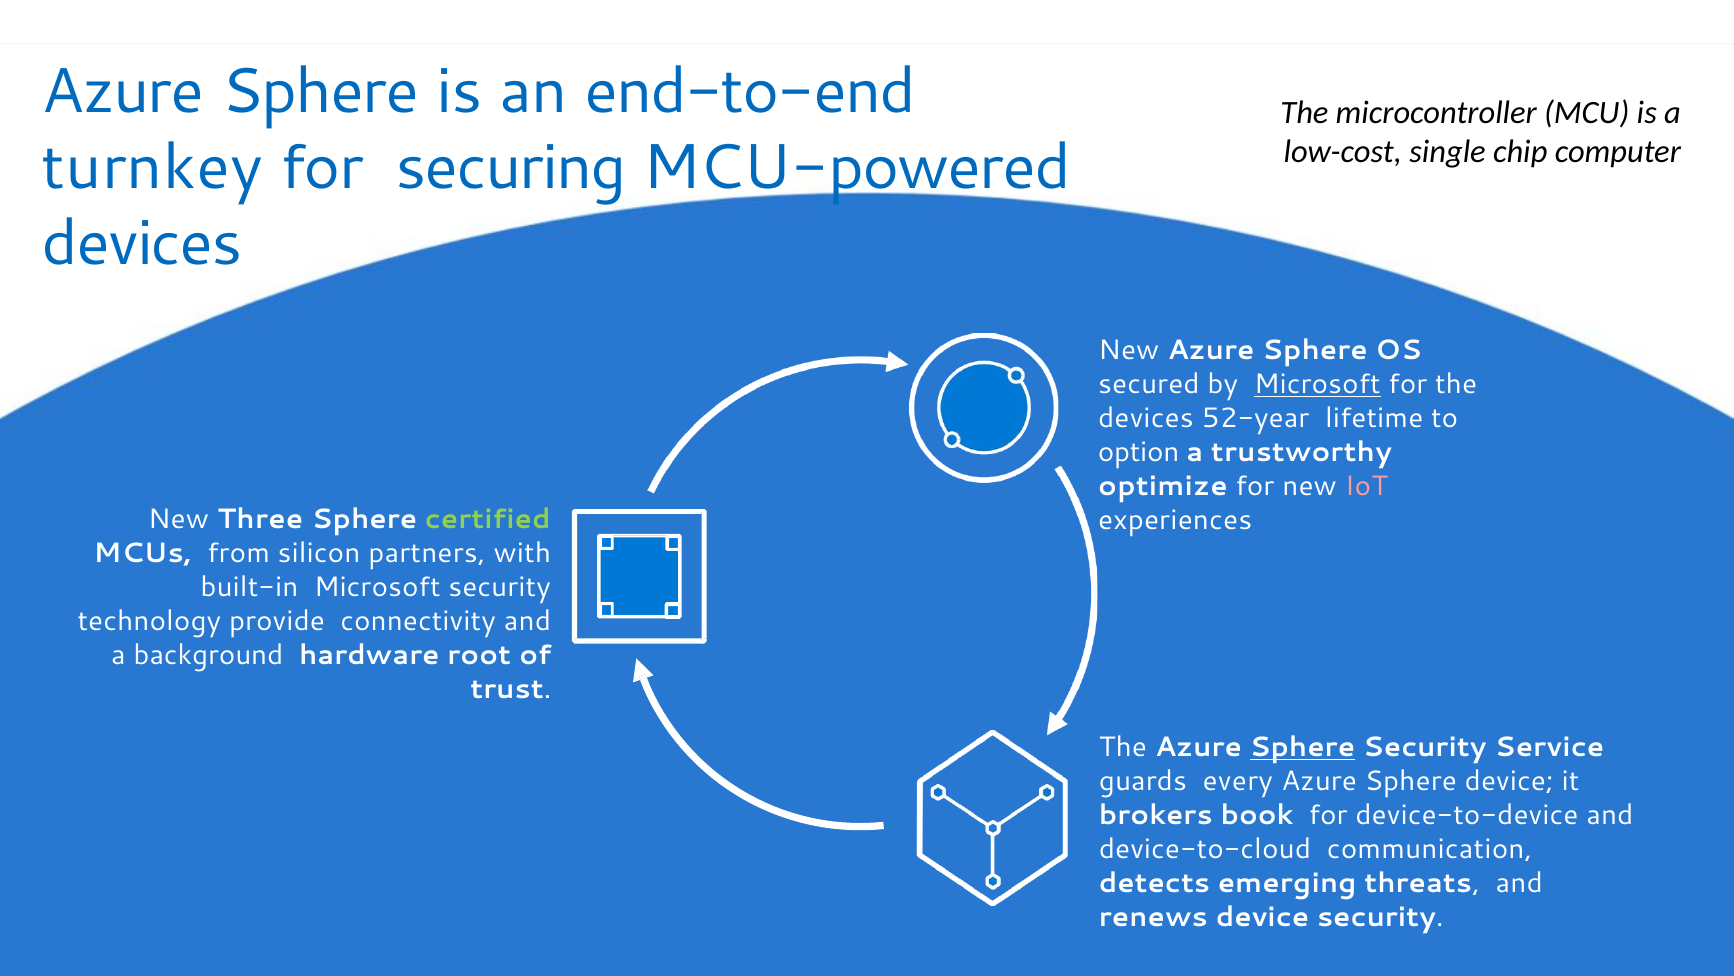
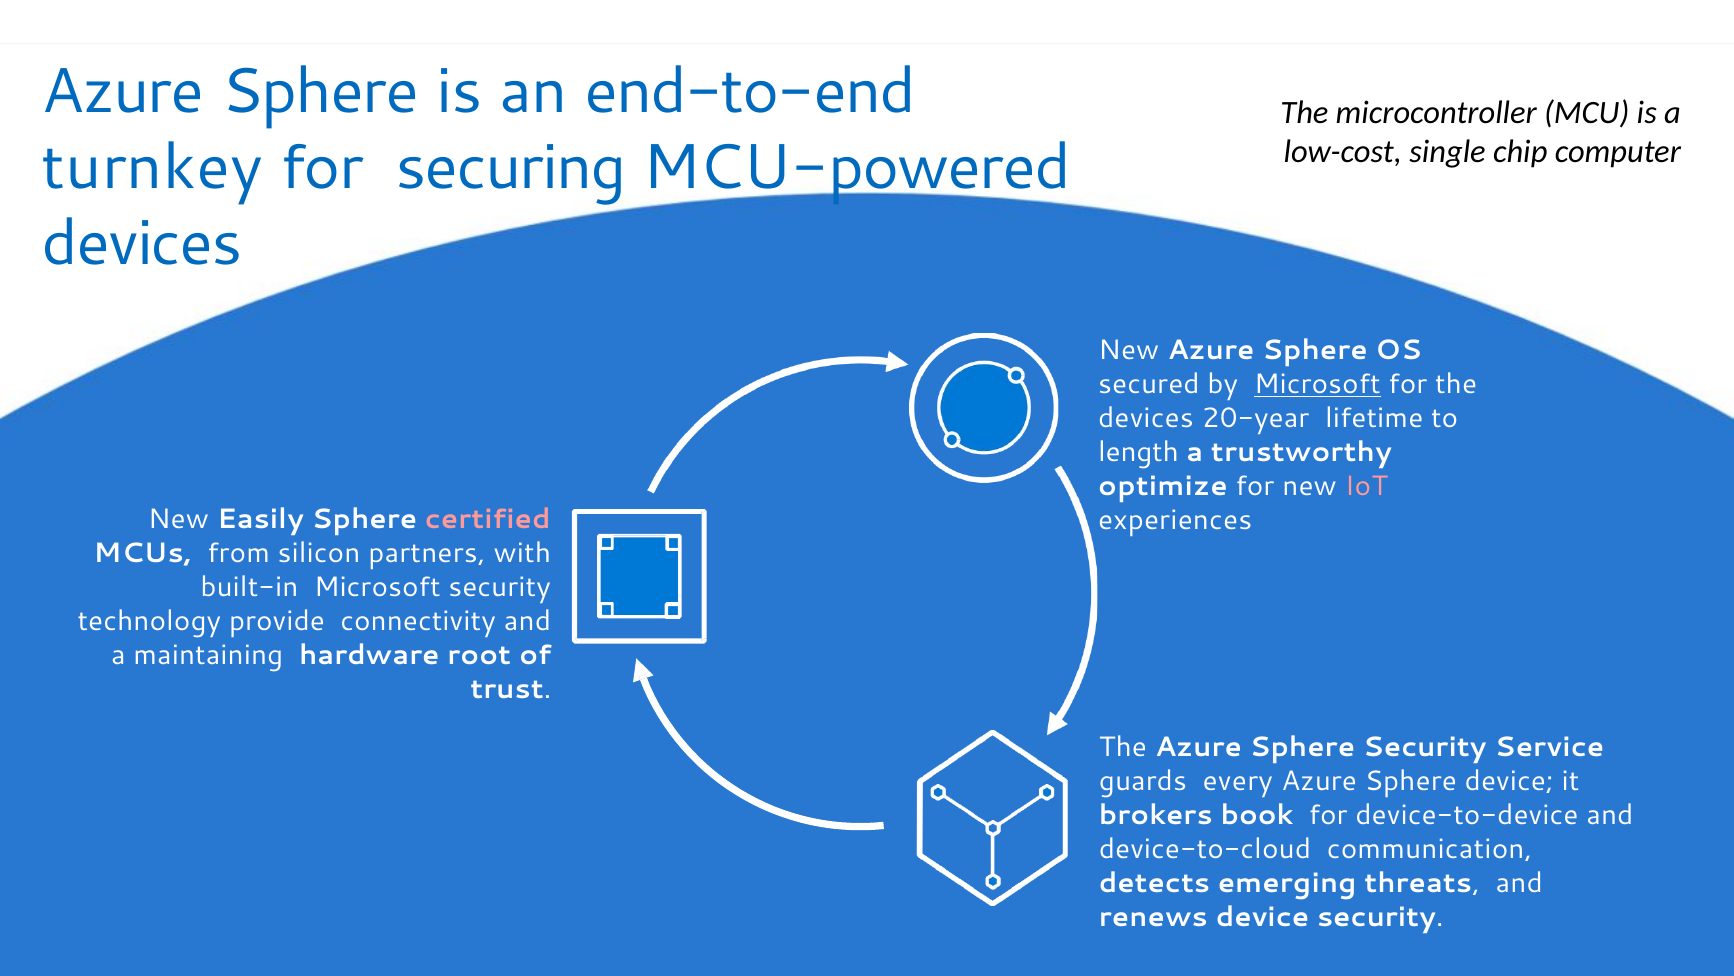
52-year: 52-year -> 20-year
option: option -> length
Three: Three -> Easily
certified colour: light green -> pink
background: background -> maintaining
Sphere at (1302, 747) underline: present -> none
